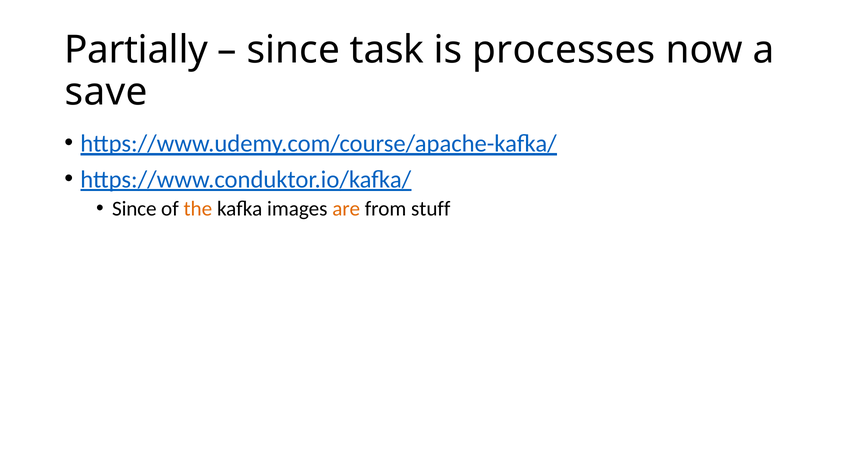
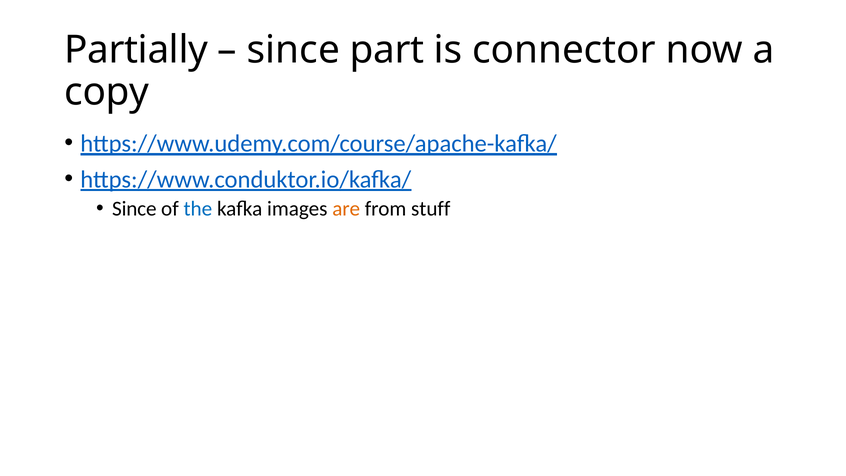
task: task -> part
processes: processes -> connector
save: save -> copy
the colour: orange -> blue
